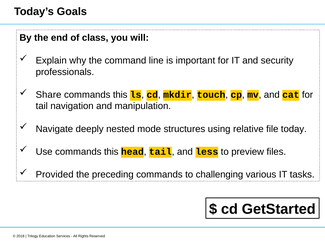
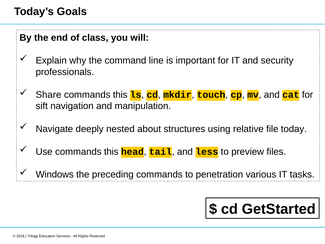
tail at (42, 106): tail -> sift
mode: mode -> about
Provided: Provided -> Windows
challenging: challenging -> penetration
